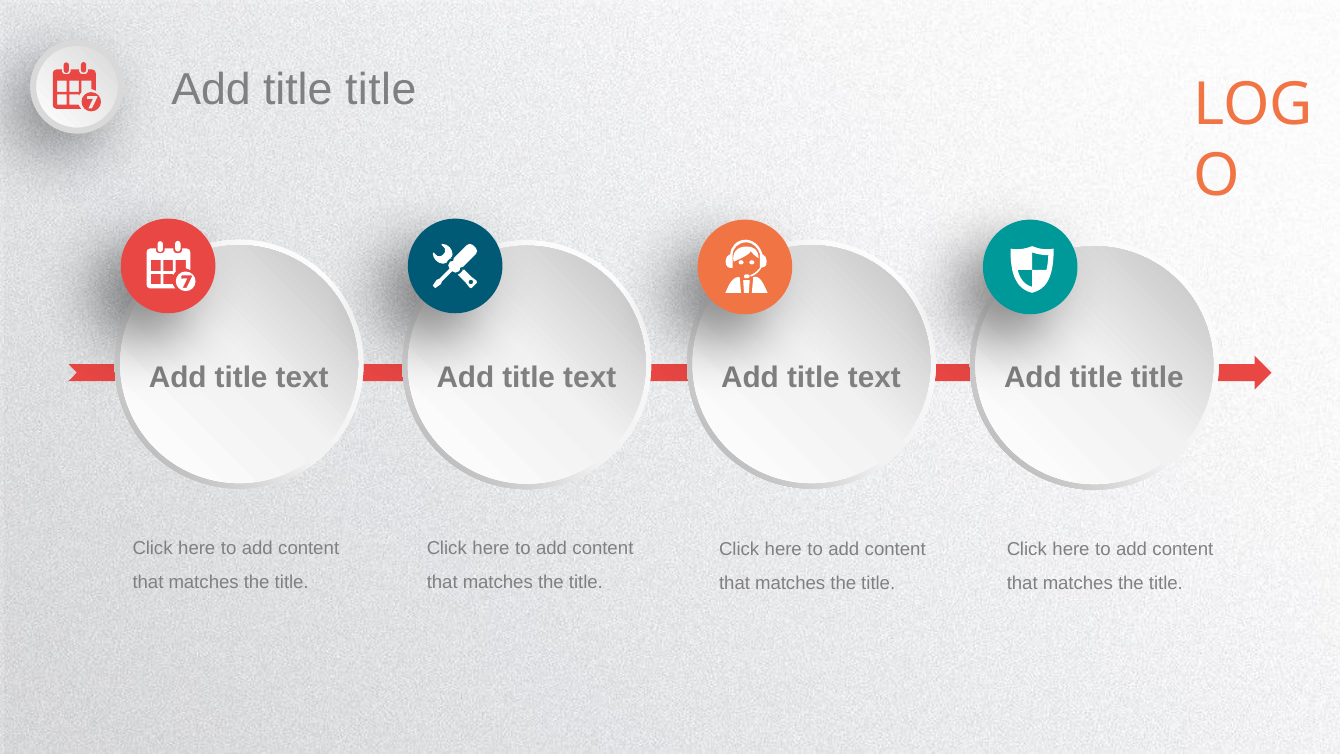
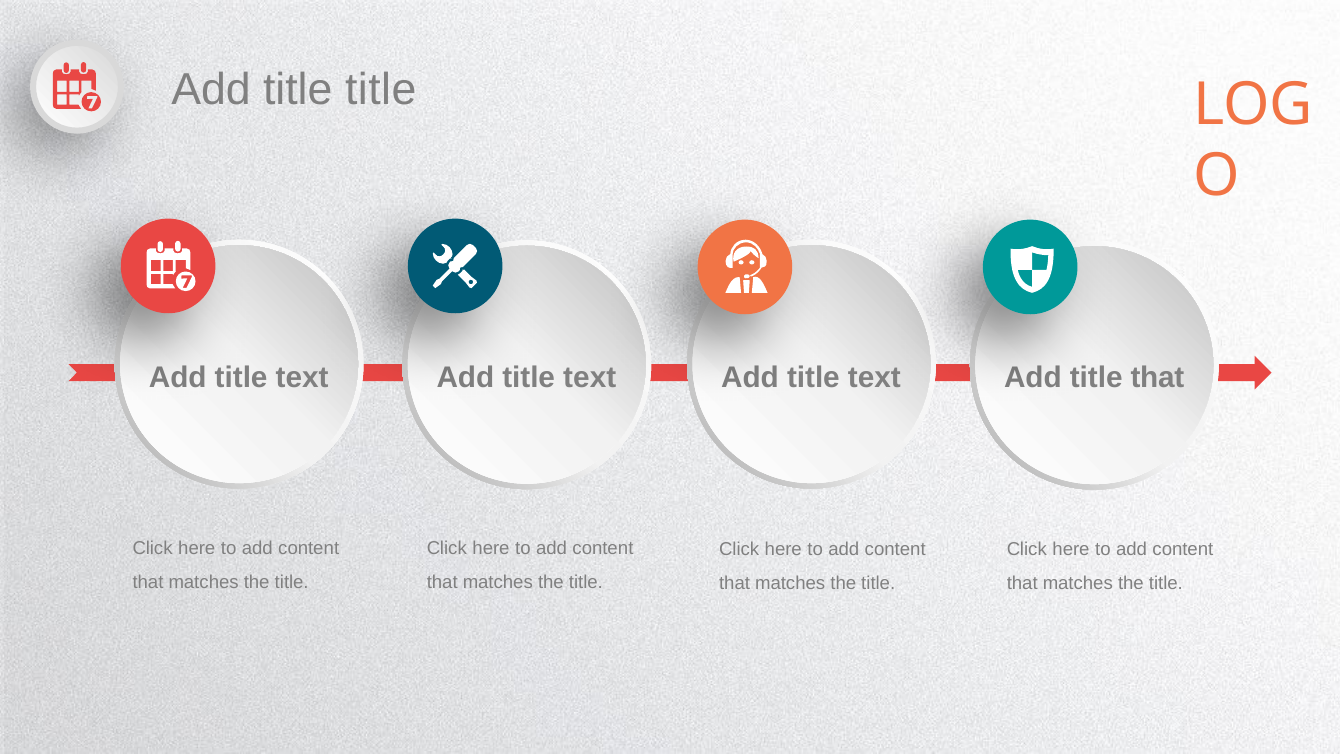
title at (1157, 377): title -> that
